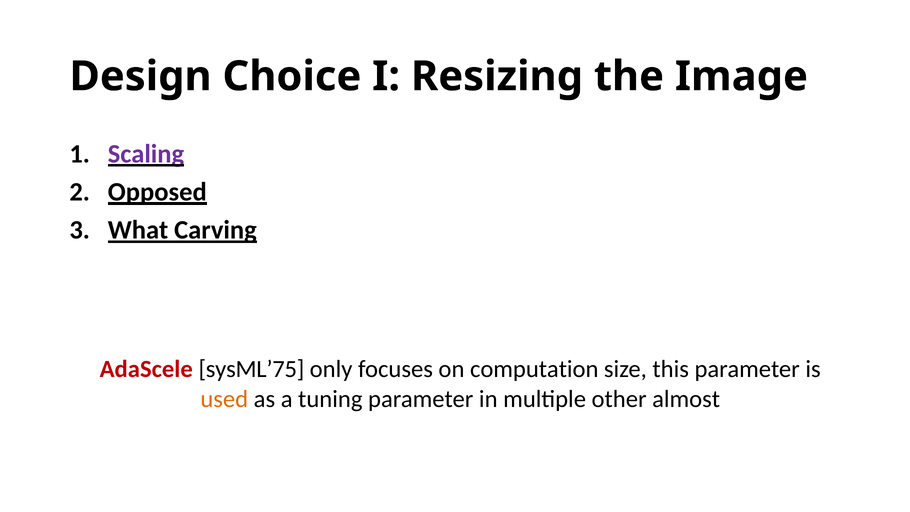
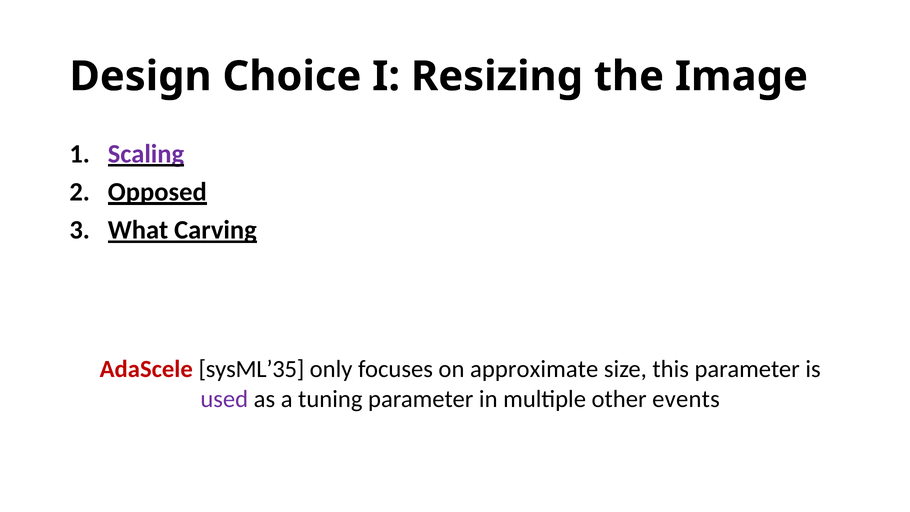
sysML’75: sysML’75 -> sysML’35
computation: computation -> approximate
used colour: orange -> purple
almost: almost -> events
